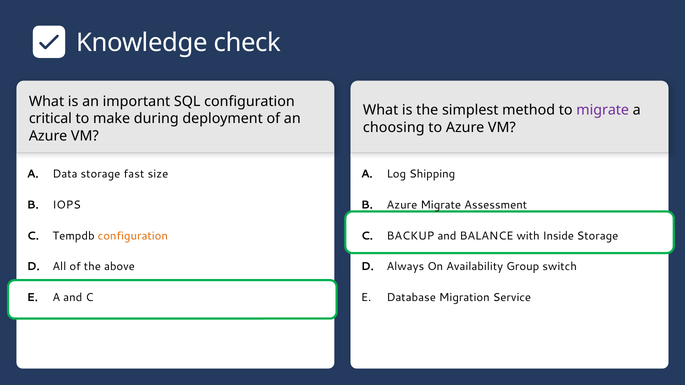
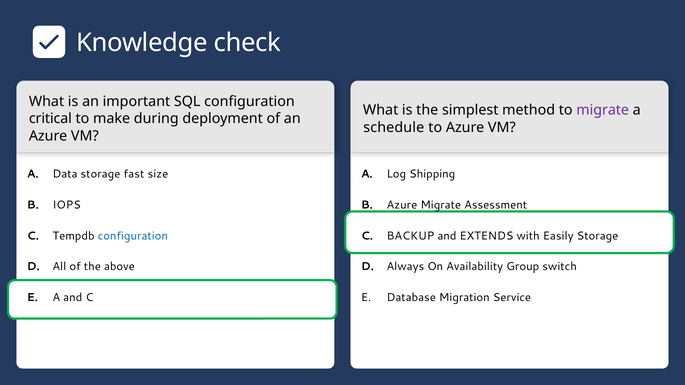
choosing: choosing -> schedule
configuration at (133, 236) colour: orange -> blue
BALANCE: BALANCE -> EXTENDS
Inside: Inside -> Easily
